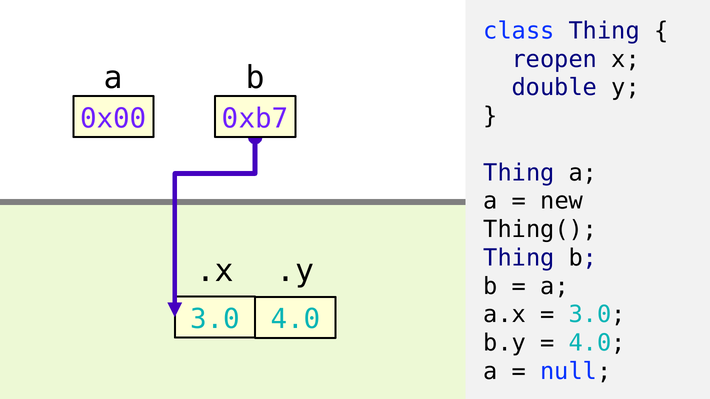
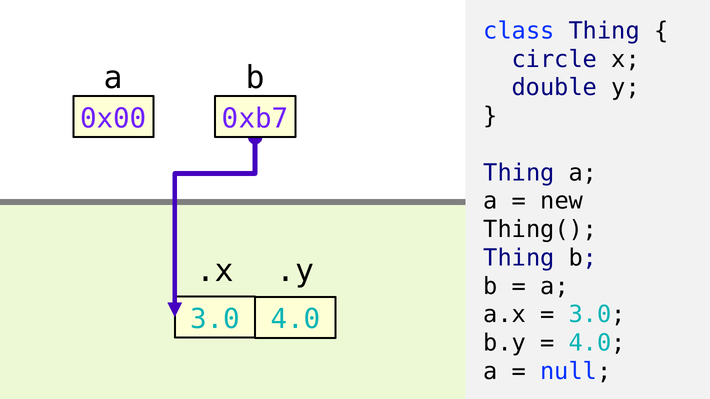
reopen: reopen -> circle
